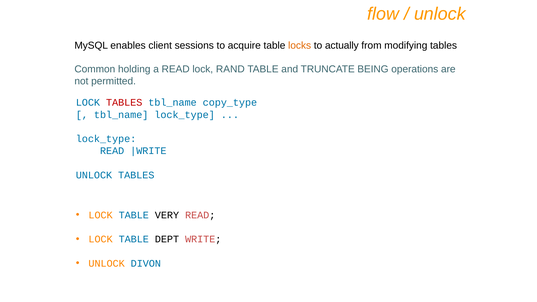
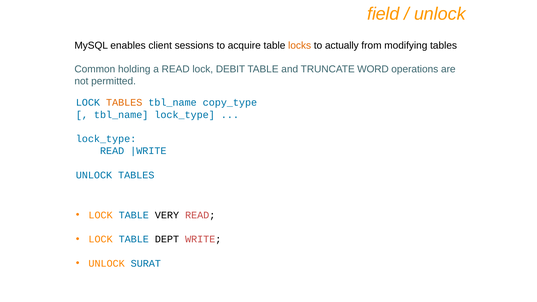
flow: flow -> field
RAND: RAND -> DEBIT
BEING: BEING -> WORD
TABLES at (124, 103) colour: red -> orange
DIVON: DIVON -> SURAT
